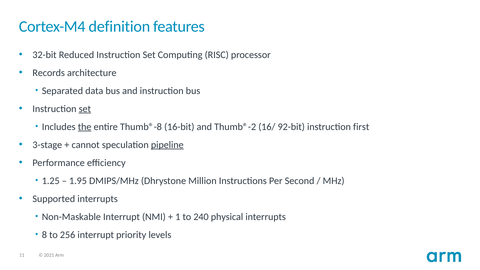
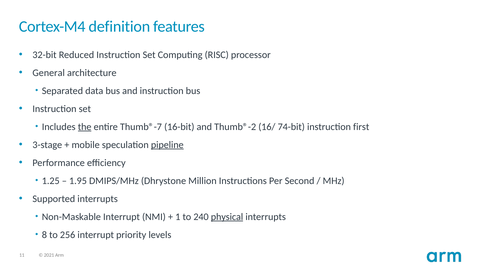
Records: Records -> General
set at (85, 109) underline: present -> none
Thumb®-8: Thumb®-8 -> Thumb®-7
92-bit: 92-bit -> 74-bit
cannot: cannot -> mobile
physical underline: none -> present
